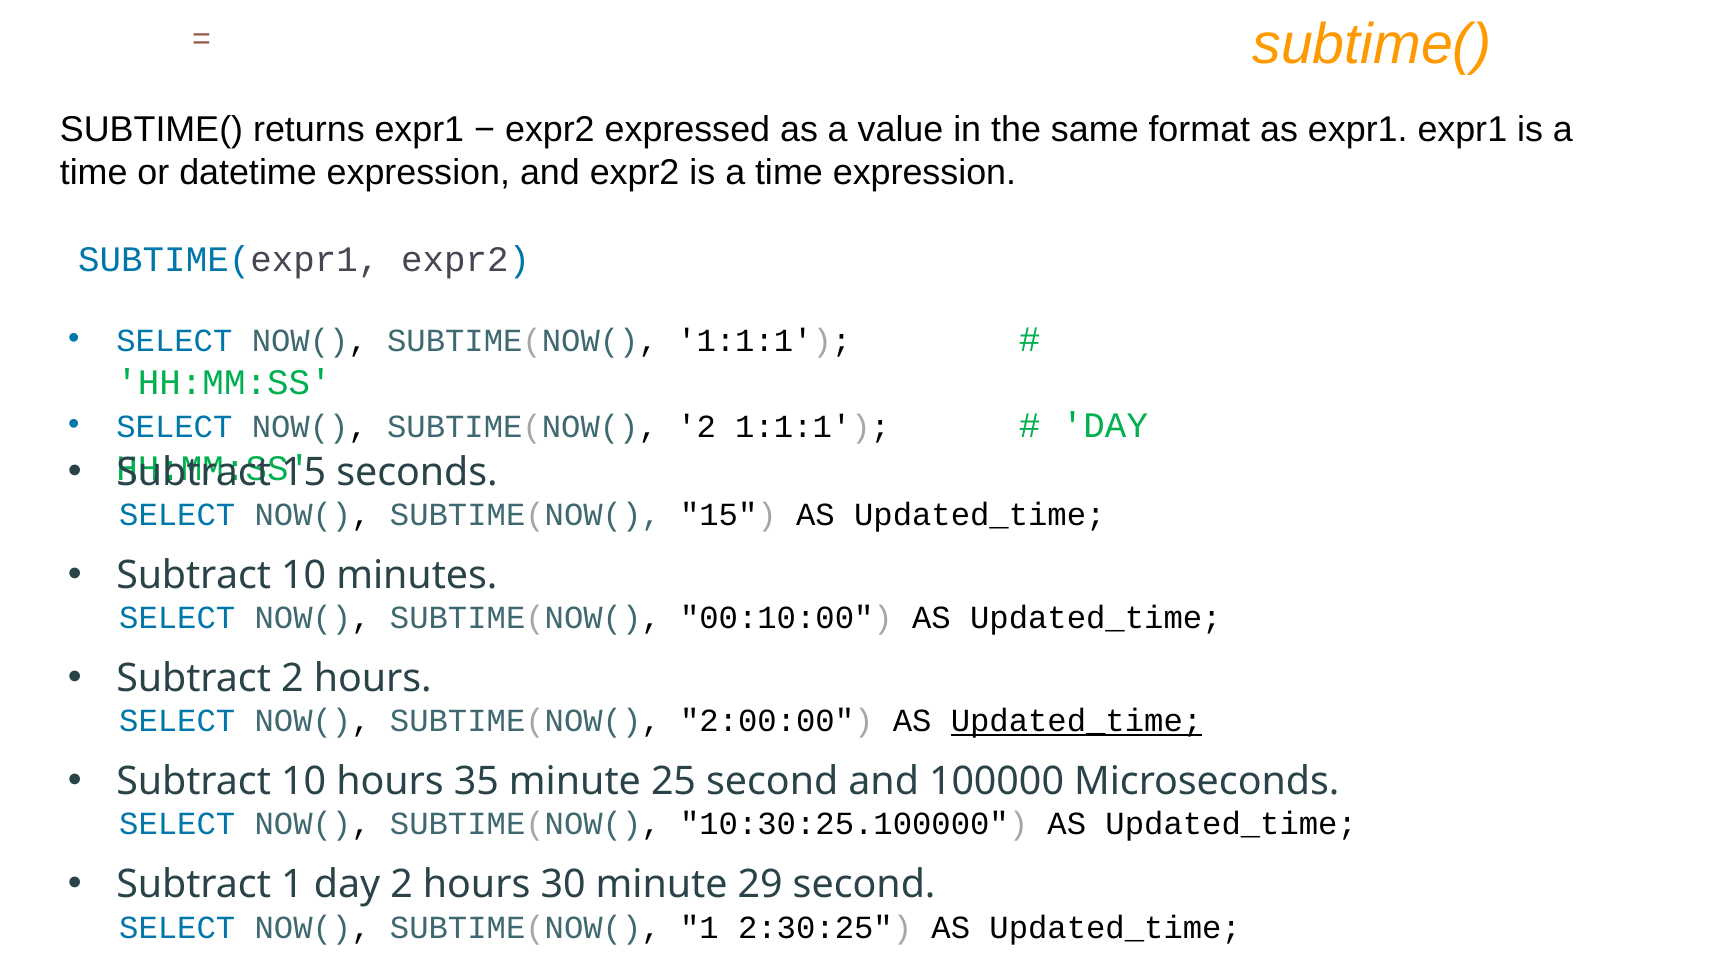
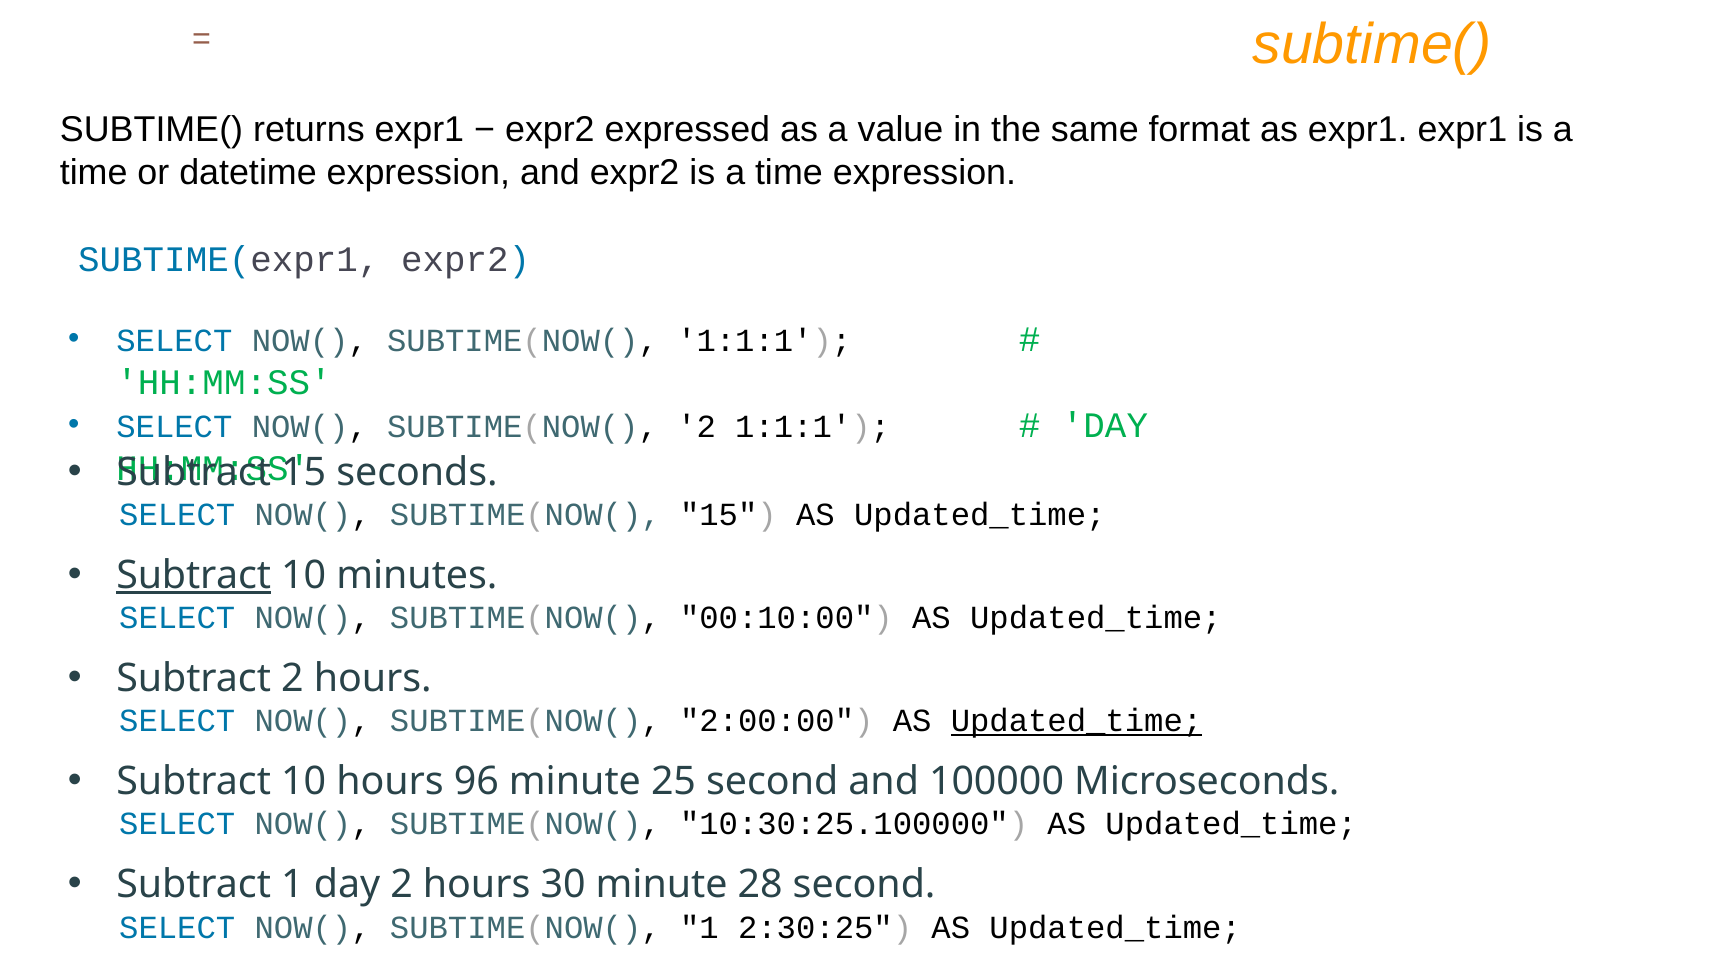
Subtract at (194, 576) underline: none -> present
35: 35 -> 96
29: 29 -> 28
